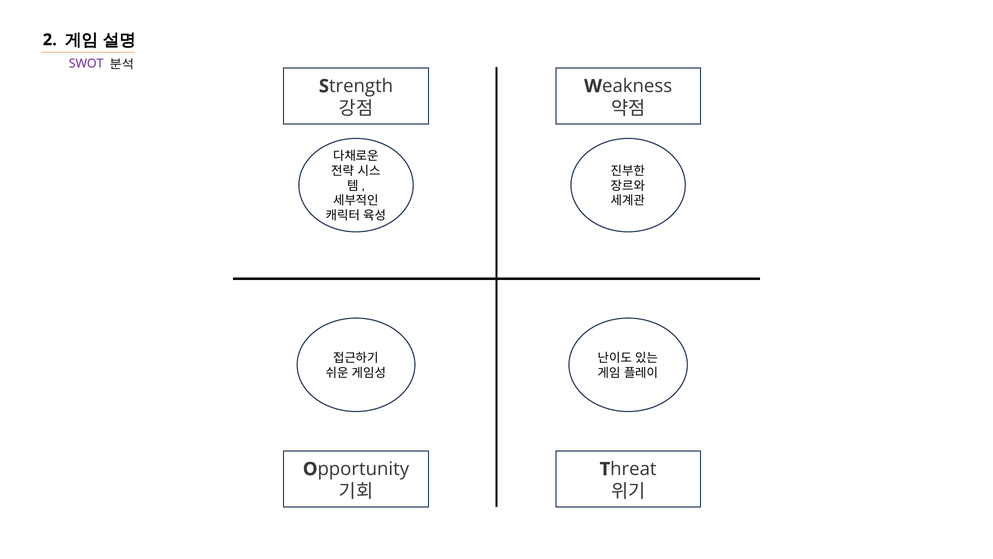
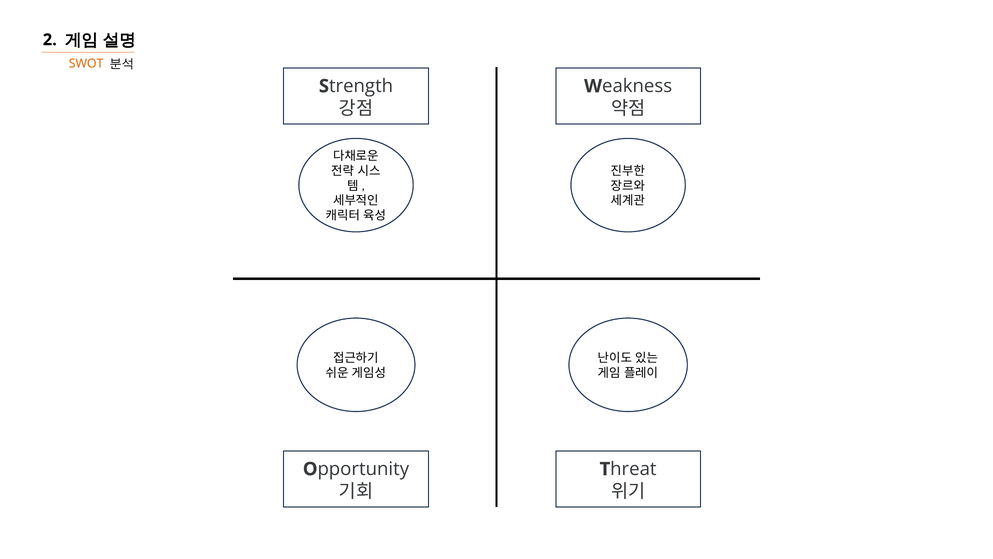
SWOT colour: purple -> orange
